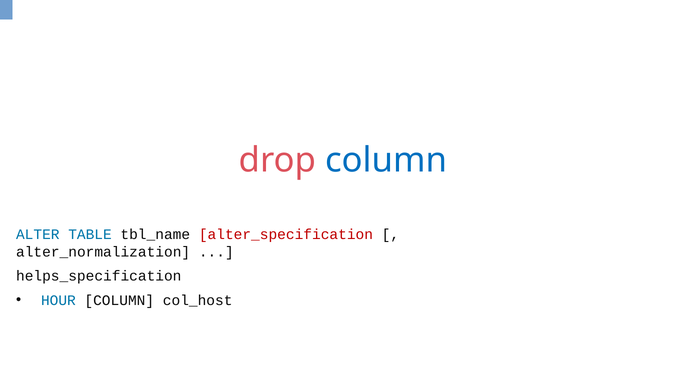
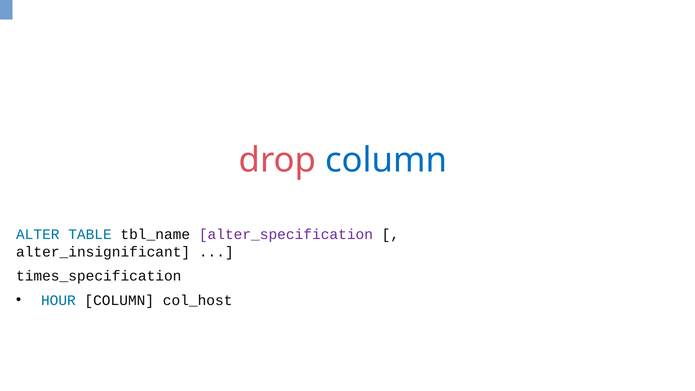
alter_specification colour: red -> purple
alter_normalization: alter_normalization -> alter_insignificant
helps_specification: helps_specification -> times_specification
